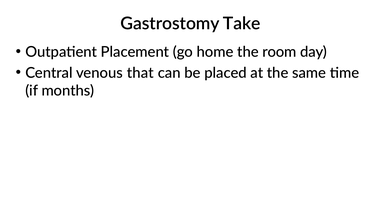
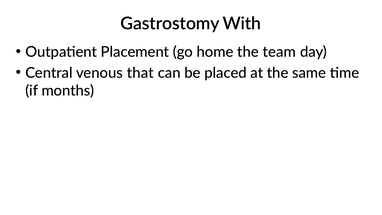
Take: Take -> With
room: room -> team
